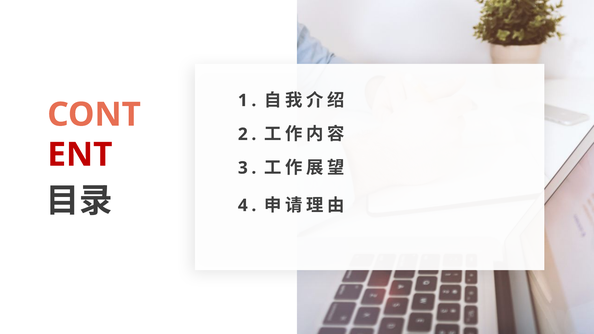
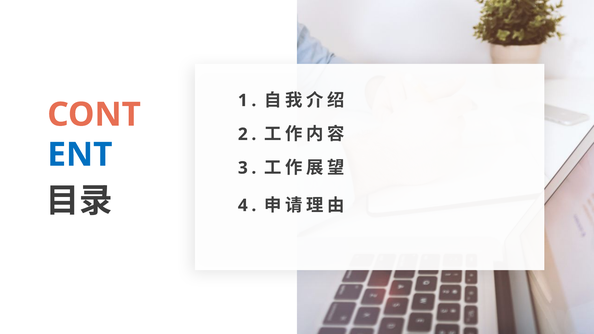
ENT colour: red -> blue
